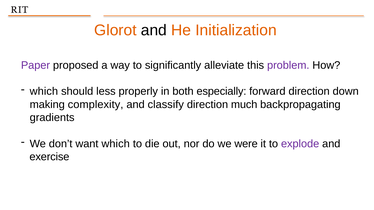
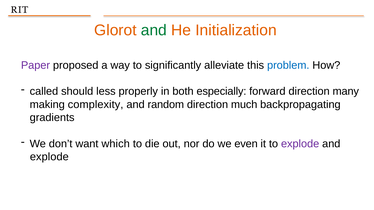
and at (154, 30) colour: black -> green
problem colour: purple -> blue
which at (44, 92): which -> called
down: down -> many
classify: classify -> random
were: were -> even
exercise at (49, 157): exercise -> explode
